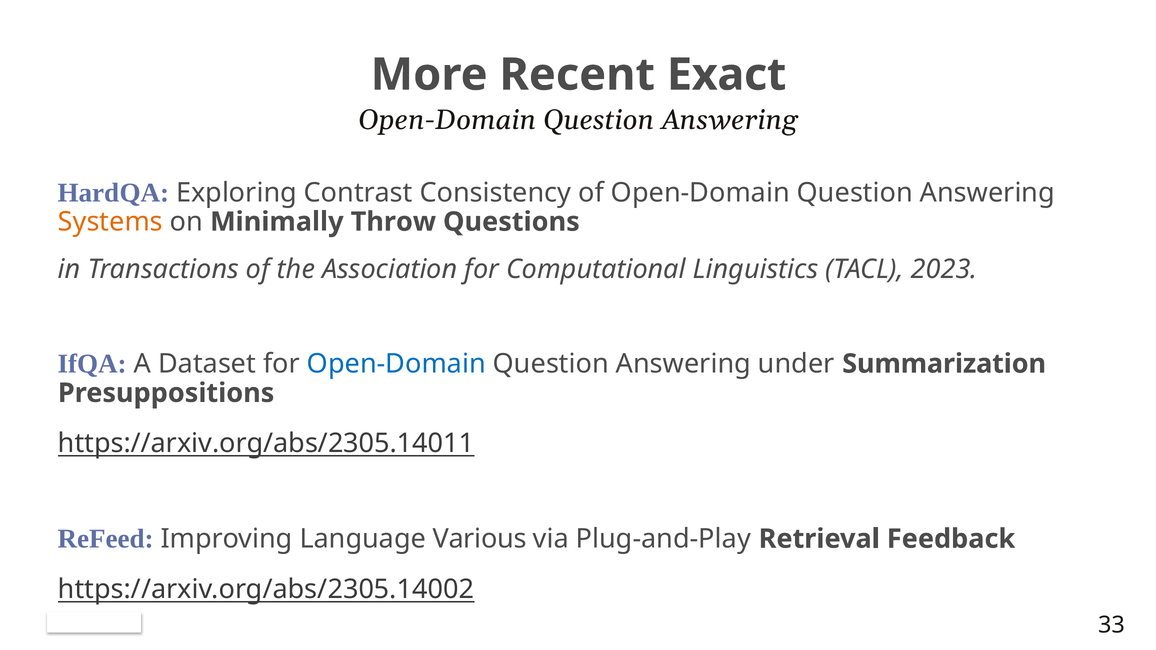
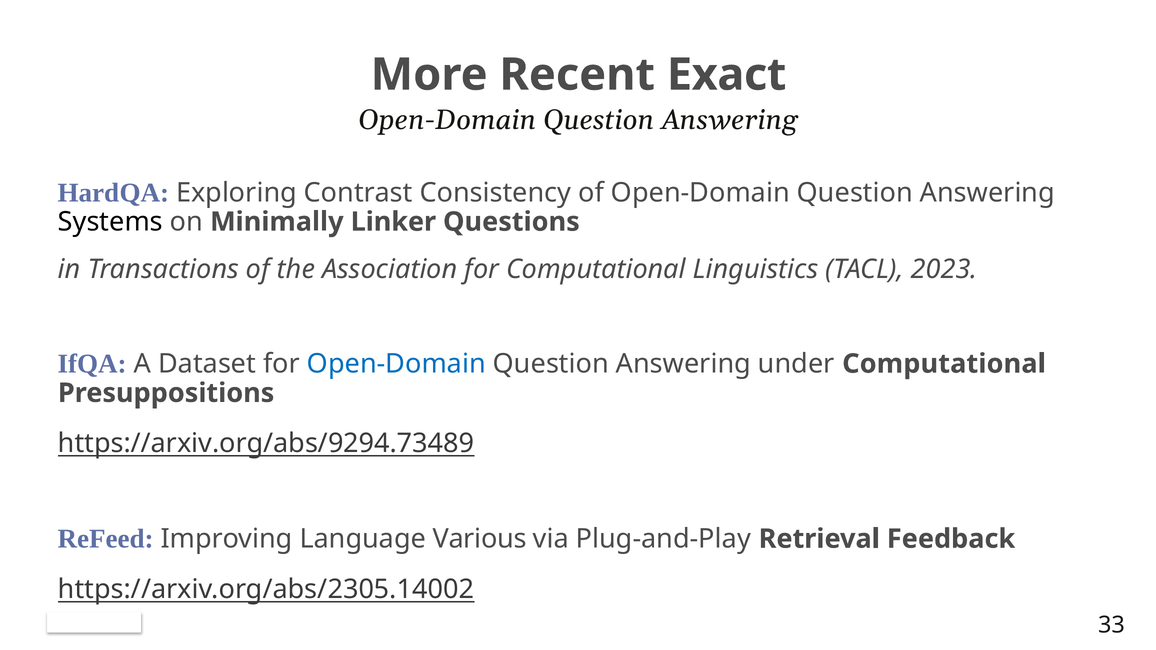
Systems colour: orange -> black
Throw: Throw -> Linker
under Summarization: Summarization -> Computational
https://arxiv.org/abs/2305.14011: https://arxiv.org/abs/2305.14011 -> https://arxiv.org/abs/9294.73489
